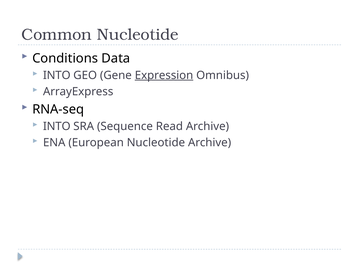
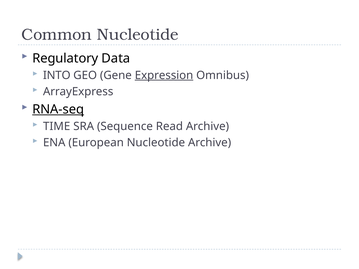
Conditions: Conditions -> Regulatory
RNA-seq underline: none -> present
INTO at (57, 126): INTO -> TIME
